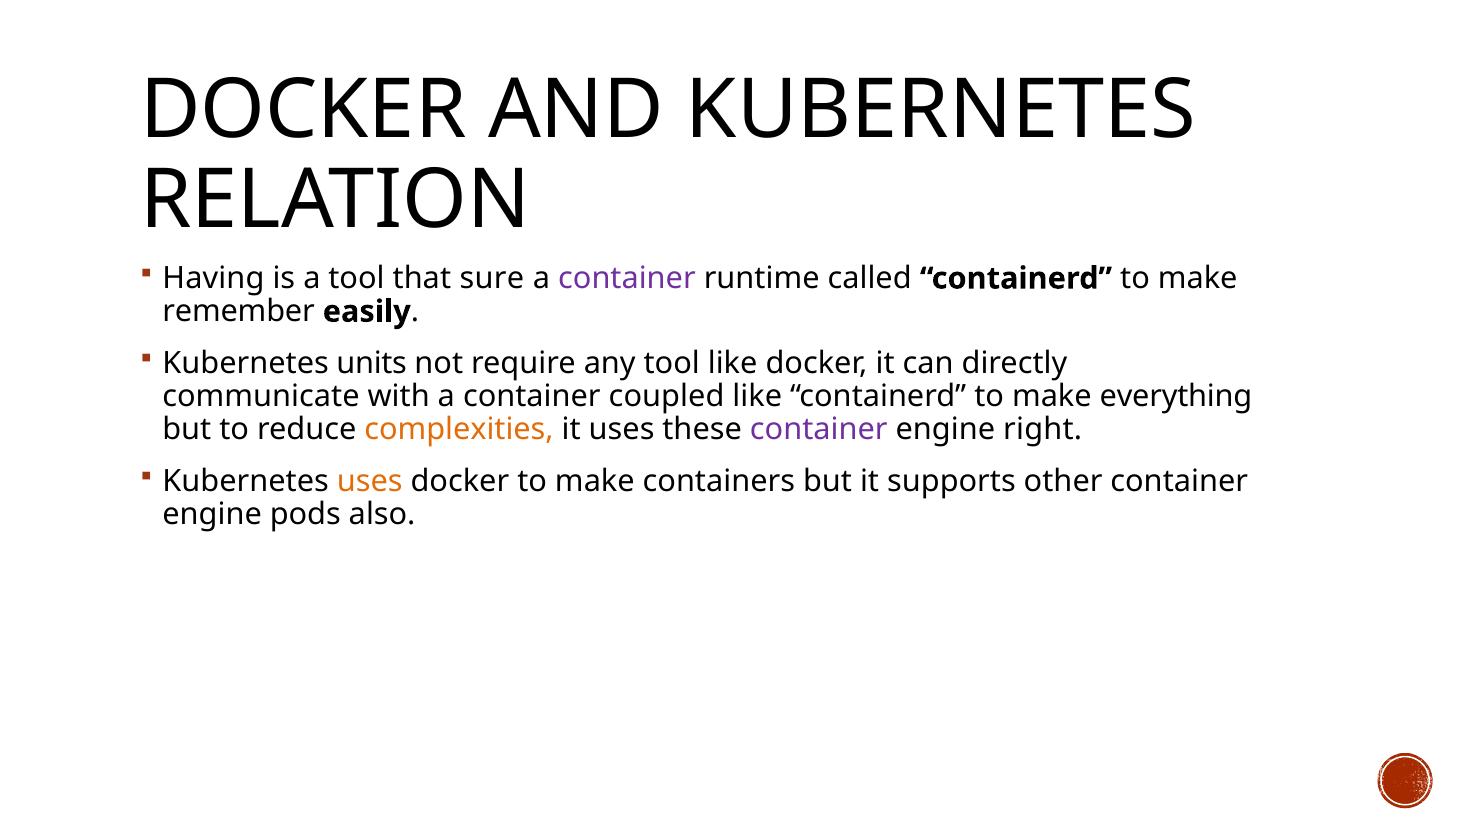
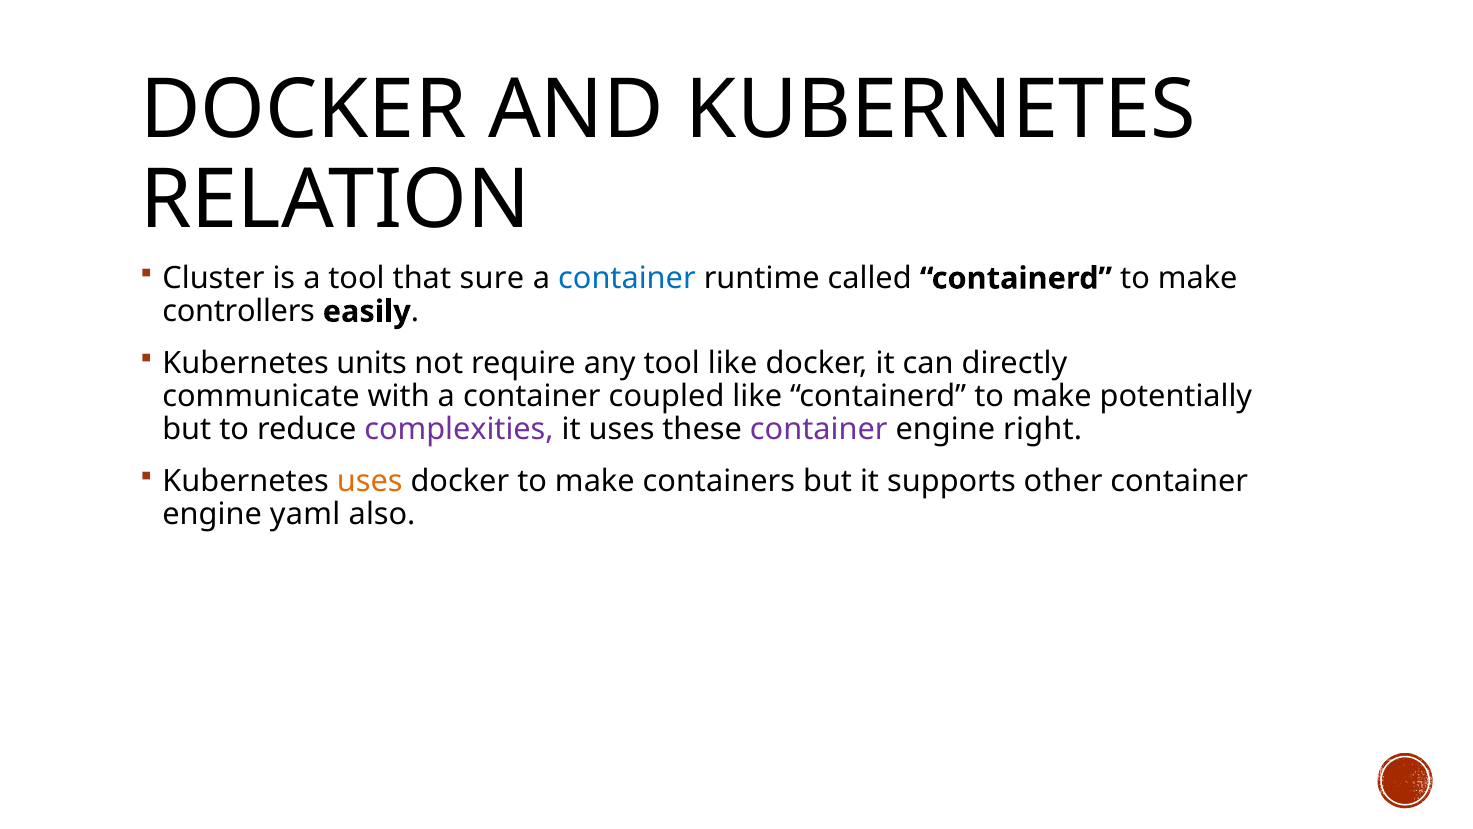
Having: Having -> Cluster
container at (627, 278) colour: purple -> blue
remember: remember -> controllers
everything: everything -> potentially
complexities colour: orange -> purple
pods: pods -> yaml
